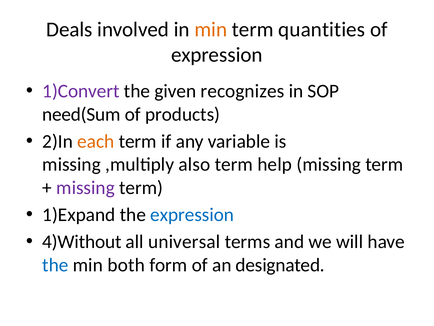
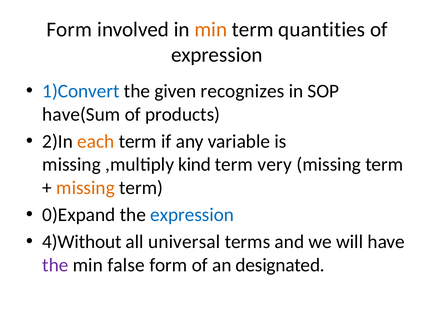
Deals at (69, 29): Deals -> Form
1)Convert colour: purple -> blue
need(Sum: need(Sum -> have(Sum
also: also -> kind
help: help -> very
missing at (86, 188) colour: purple -> orange
1)Expand: 1)Expand -> 0)Expand
the at (55, 265) colour: blue -> purple
both: both -> false
